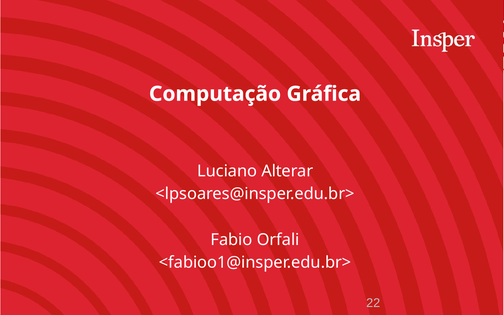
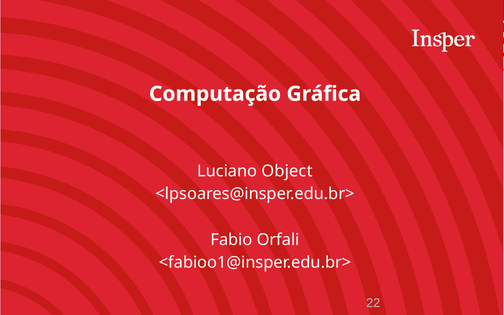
Alterar: Alterar -> Object
